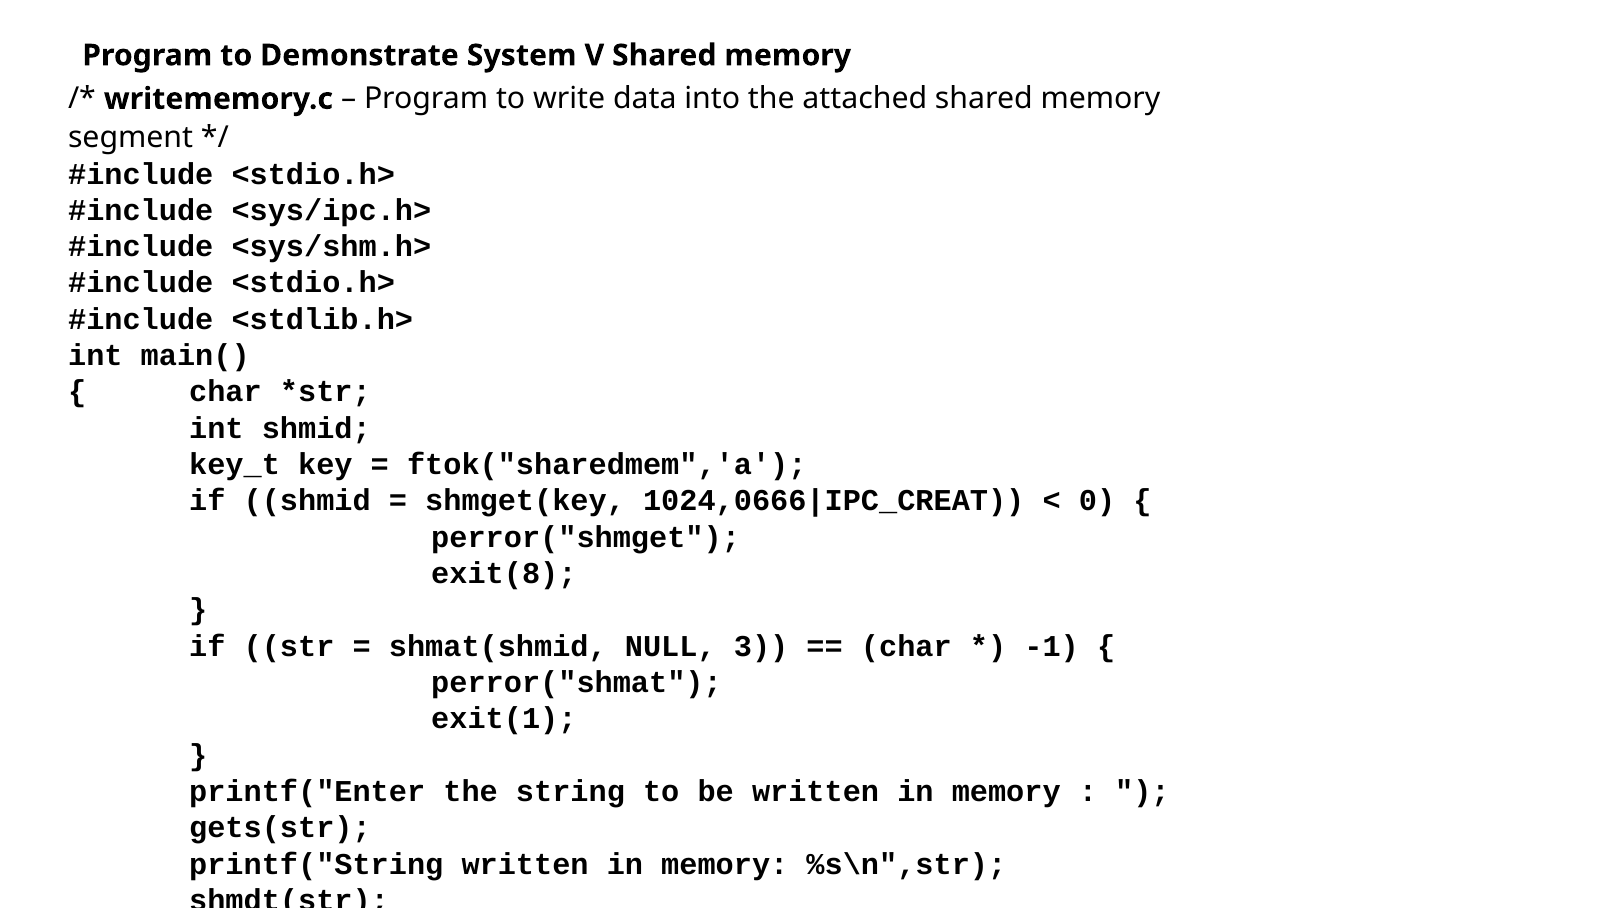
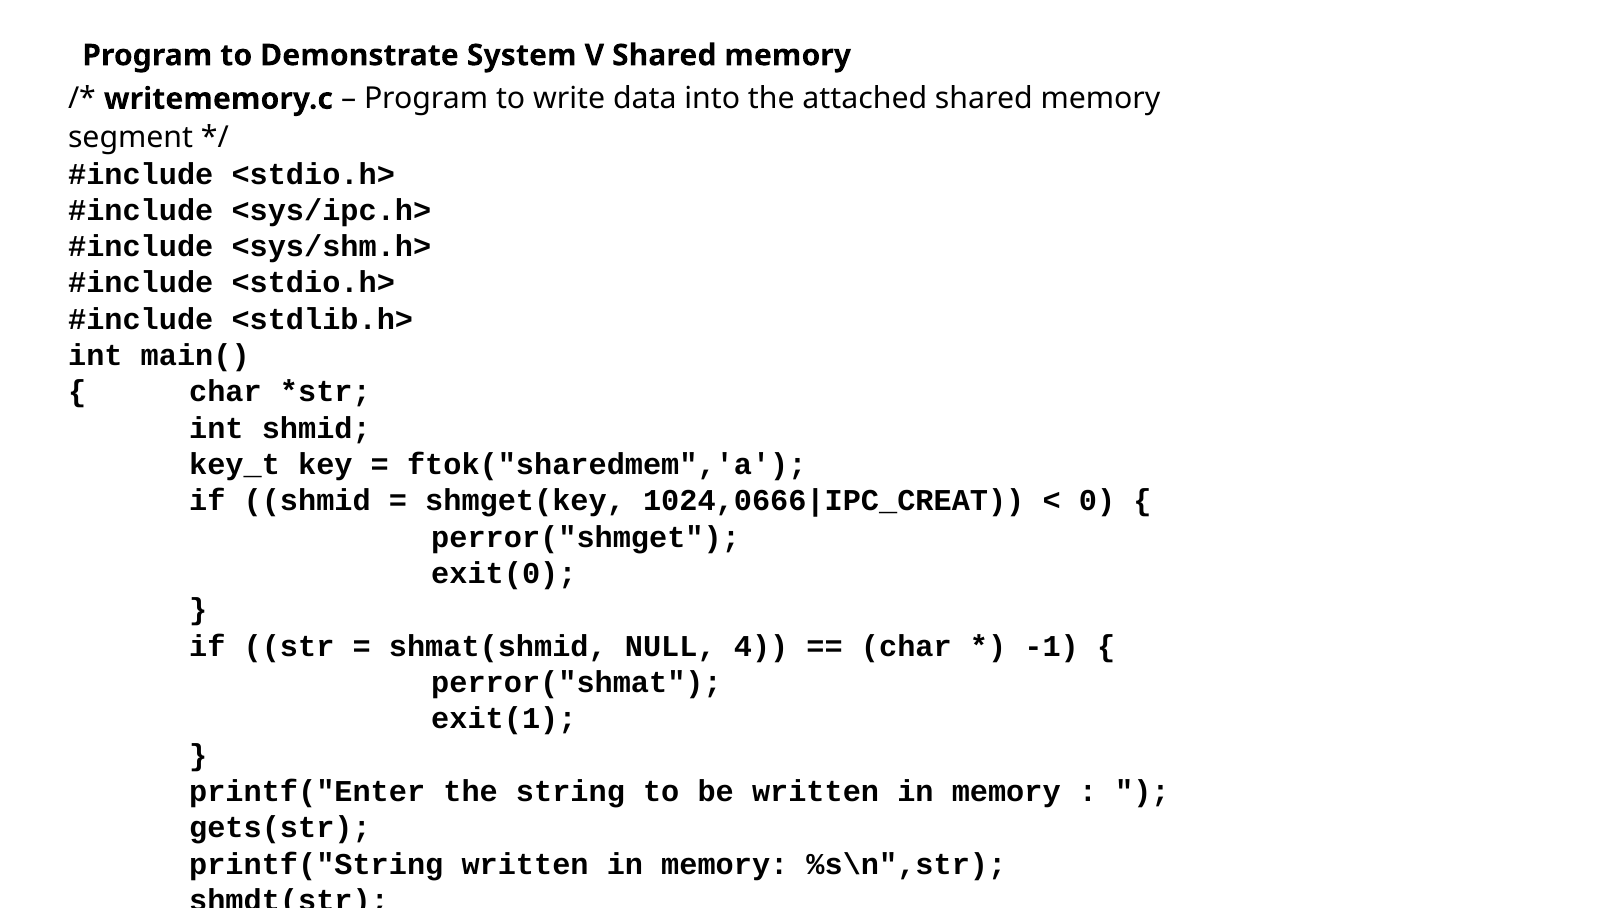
exit(8: exit(8 -> exit(0
3: 3 -> 4
